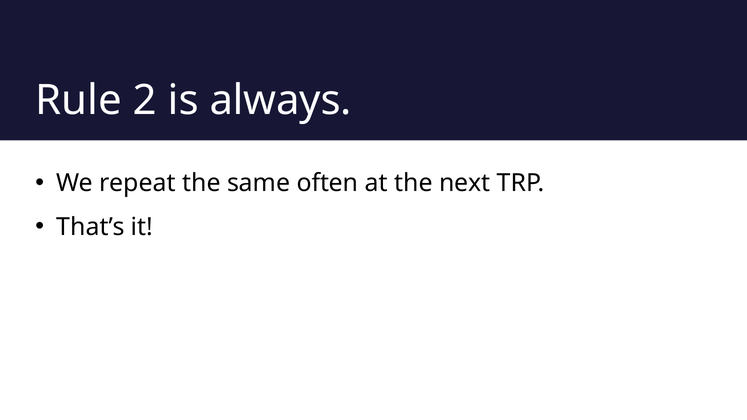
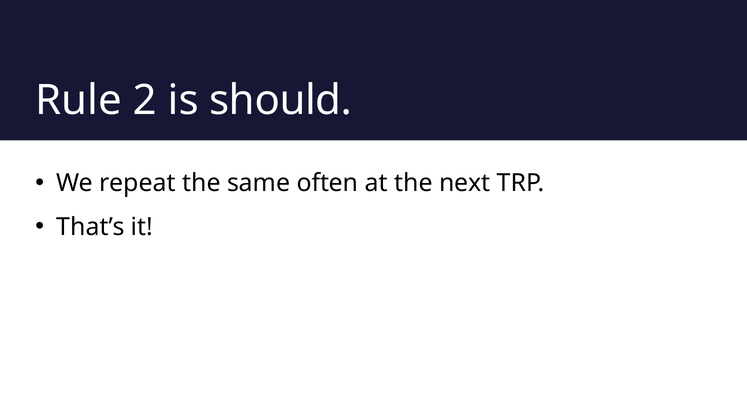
always: always -> should
